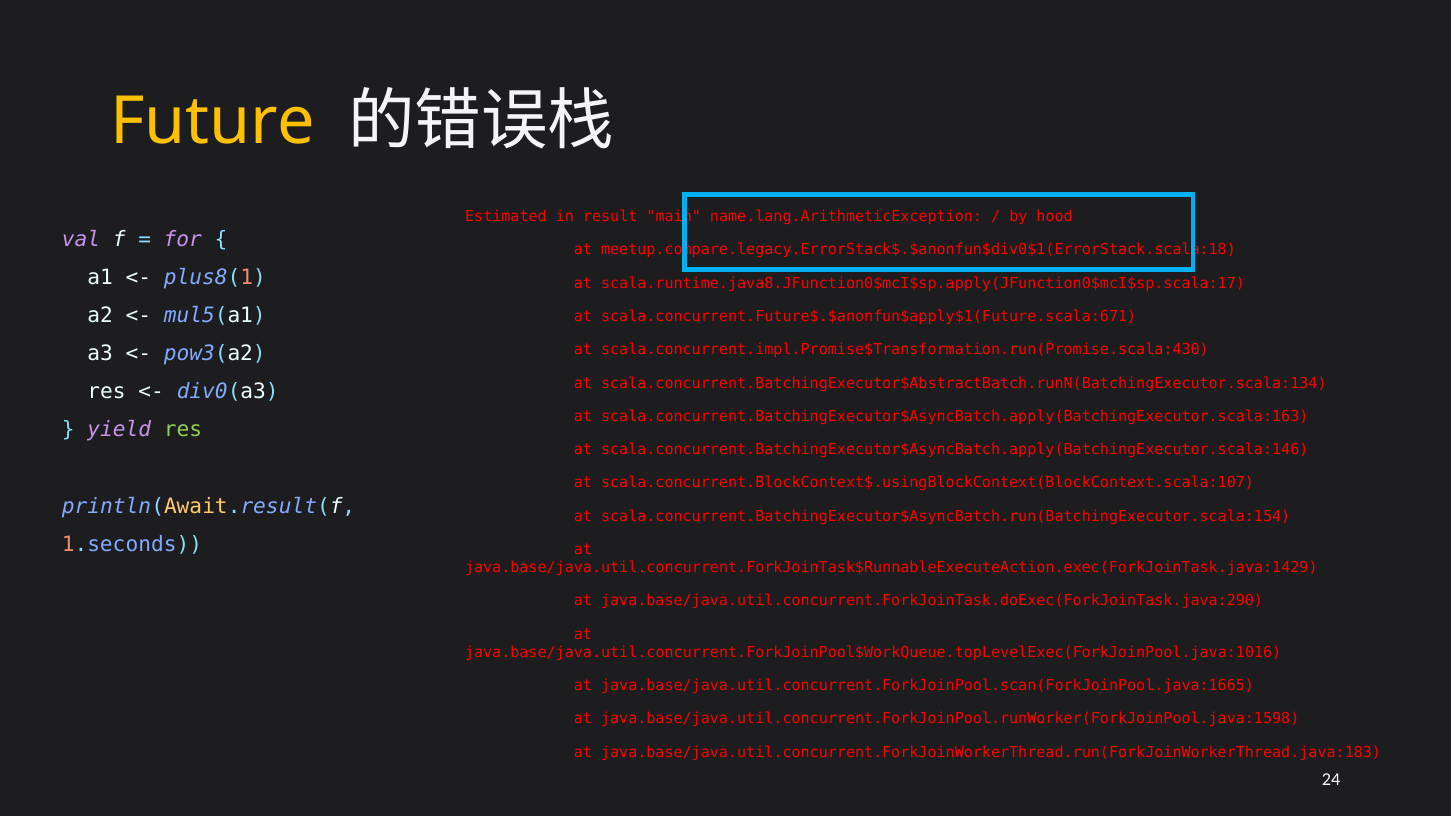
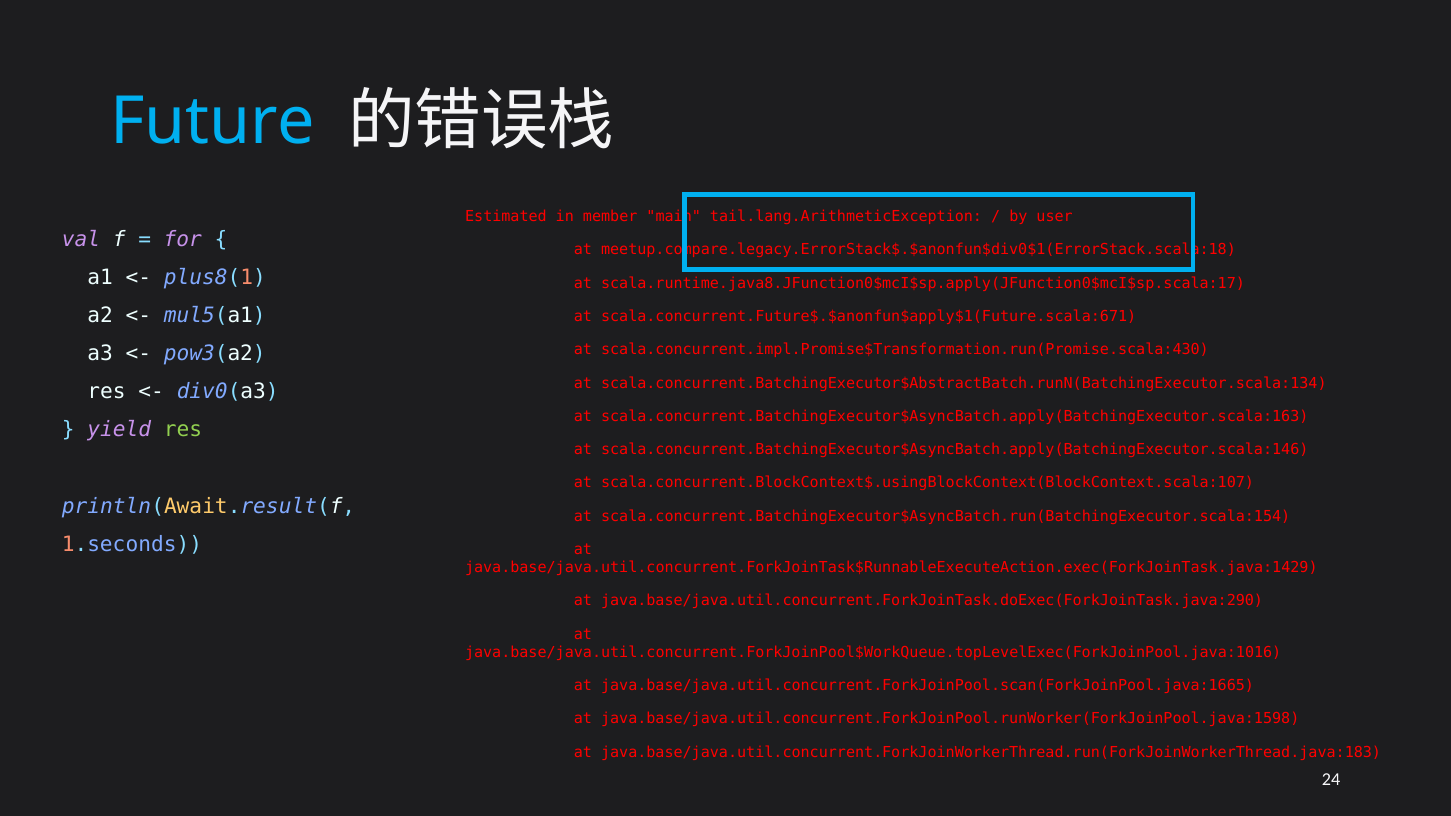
Future colour: yellow -> light blue
result: result -> member
name.lang.ArithmeticException: name.lang.ArithmeticException -> tail.lang.ArithmeticException
hood: hood -> user
